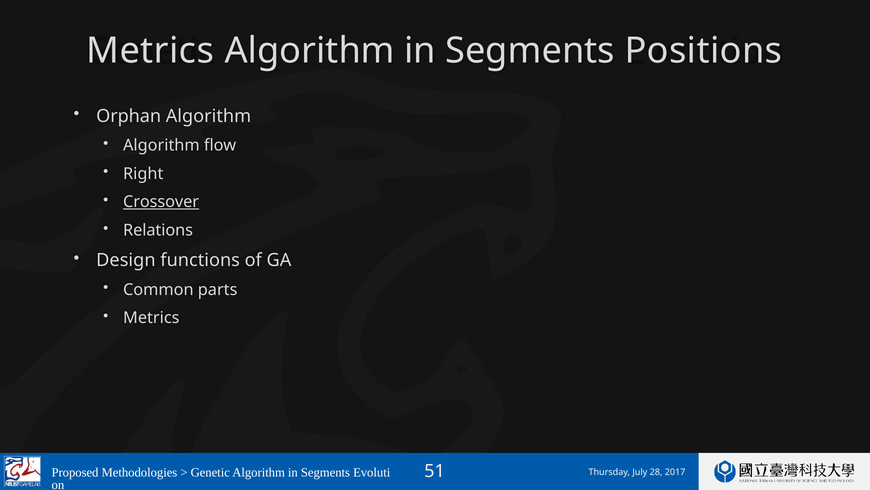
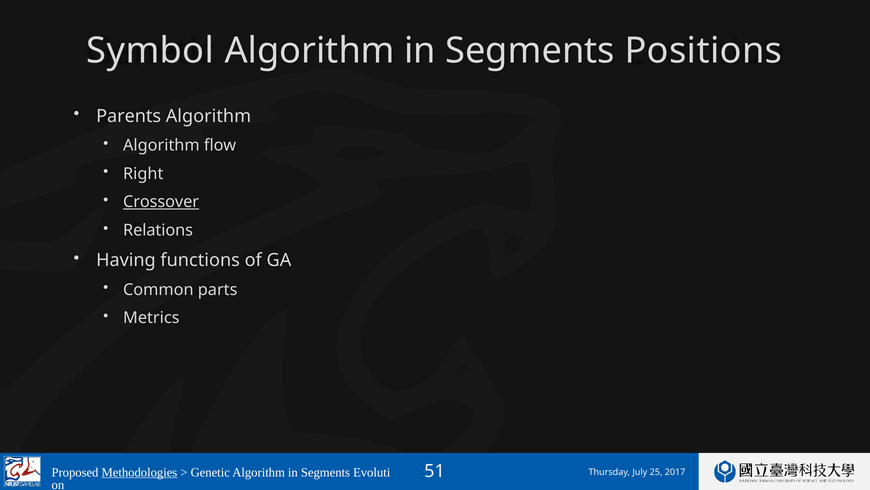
Metrics at (150, 51): Metrics -> Symbol
Orphan: Orphan -> Parents
Design: Design -> Having
Methodologies underline: none -> present
28: 28 -> 25
